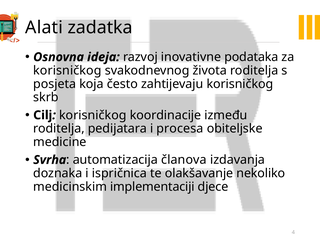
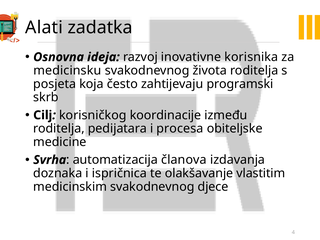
podataka: podataka -> korisnika
korisničkog at (67, 70): korisničkog -> medicinsku
zahtijevaju korisničkog: korisničkog -> programski
nekoliko: nekoliko -> vlastitim
medicinskim implementaciji: implementaciji -> svakodnevnog
